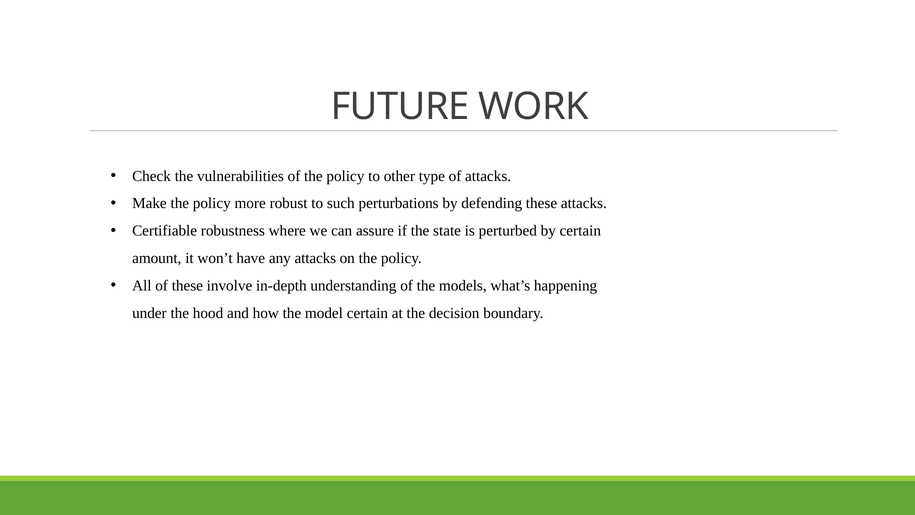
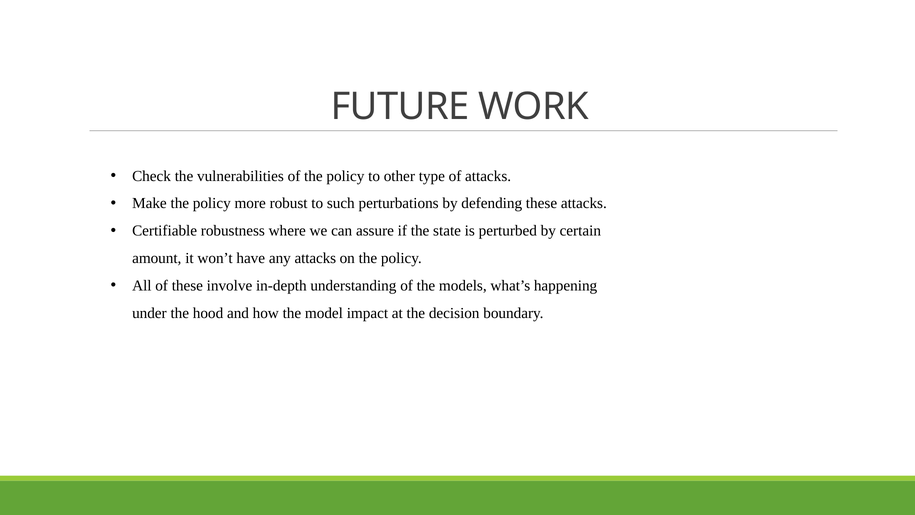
model certain: certain -> impact
